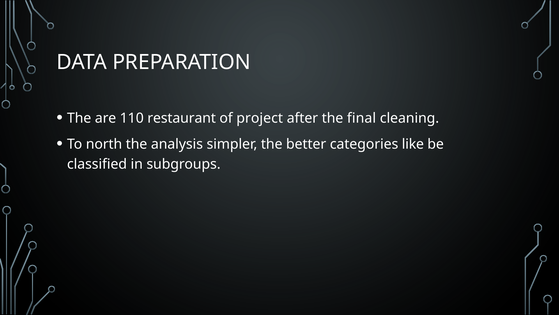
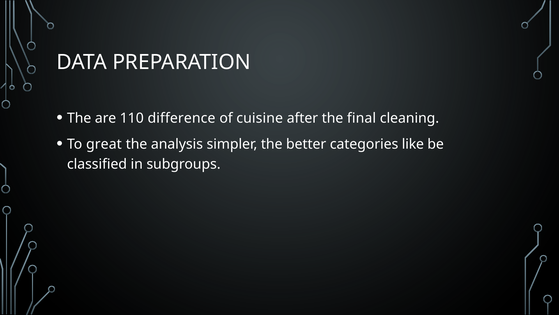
restaurant: restaurant -> difference
project: project -> cuisine
north: north -> great
